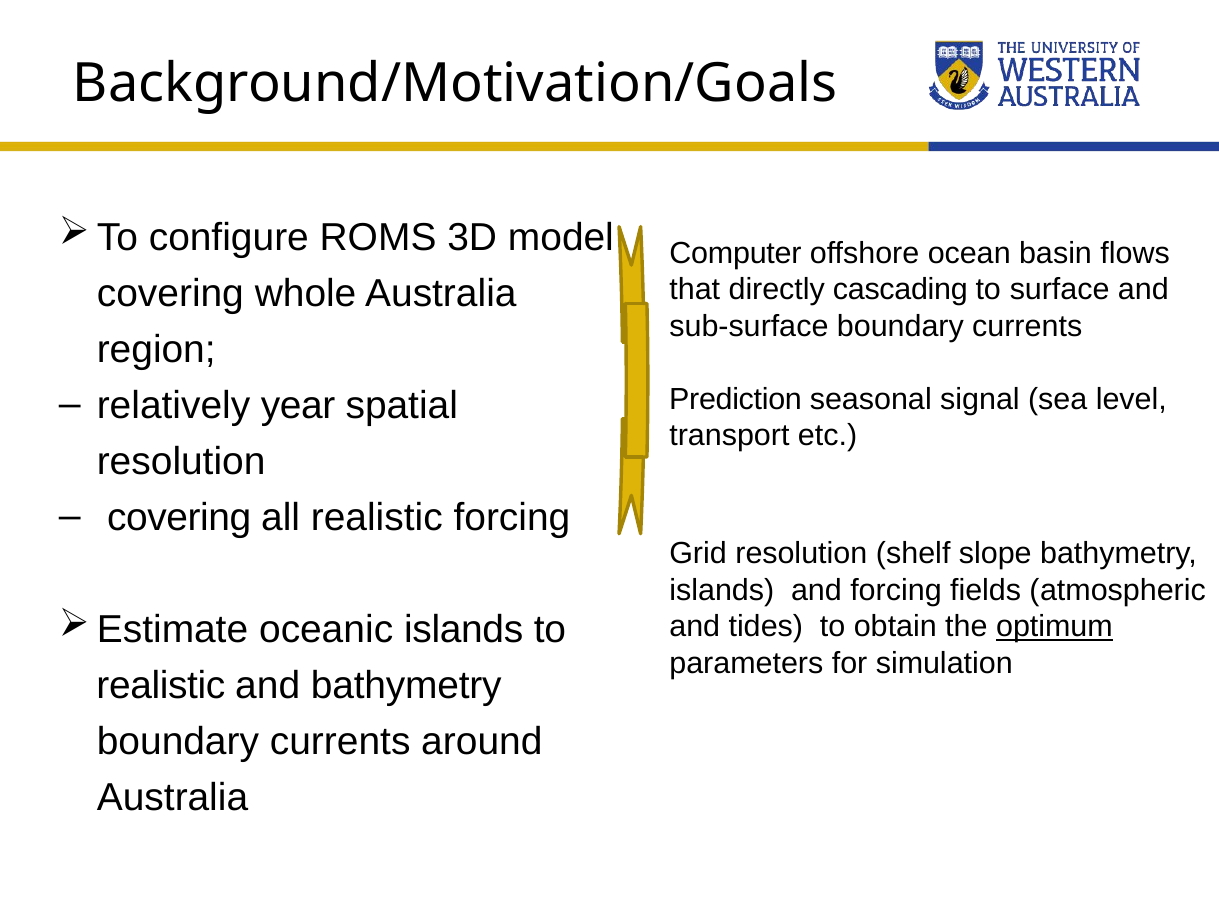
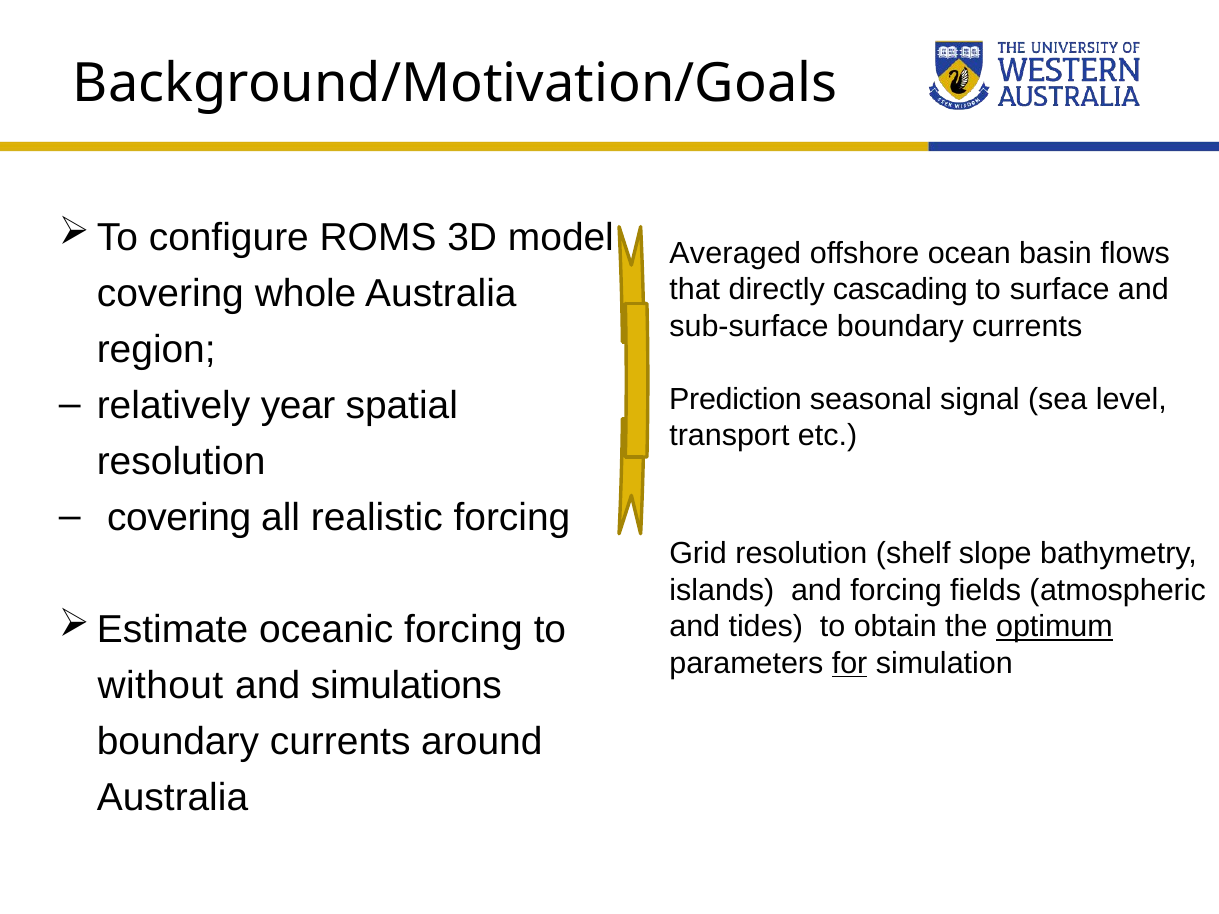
Computer: Computer -> Averaged
oceanic islands: islands -> forcing
for underline: none -> present
realistic at (161, 686): realistic -> without
and bathymetry: bathymetry -> simulations
